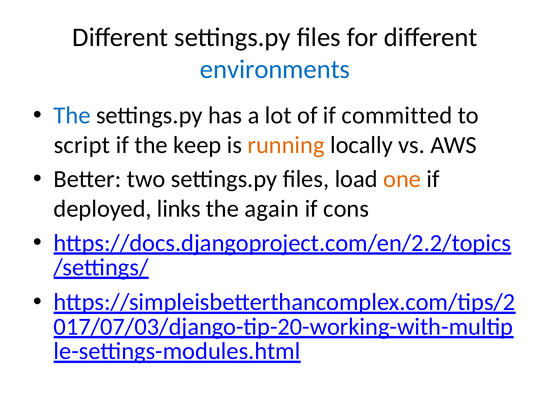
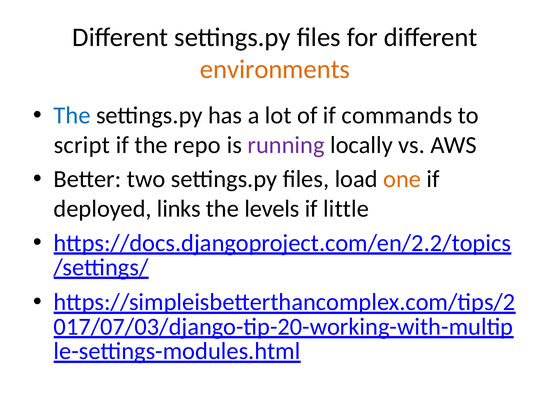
environments colour: blue -> orange
committed: committed -> commands
keep: keep -> repo
running colour: orange -> purple
again: again -> levels
cons: cons -> little
